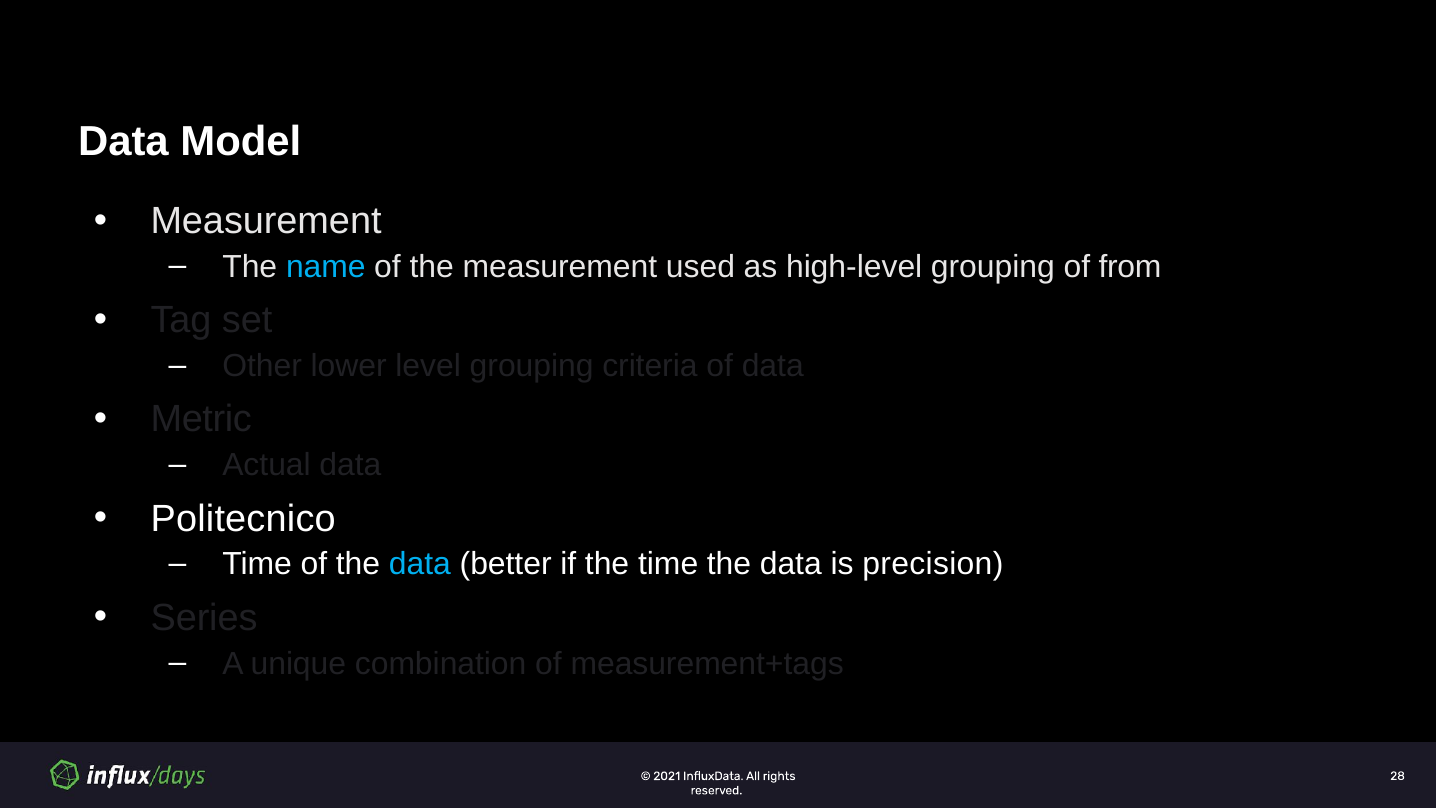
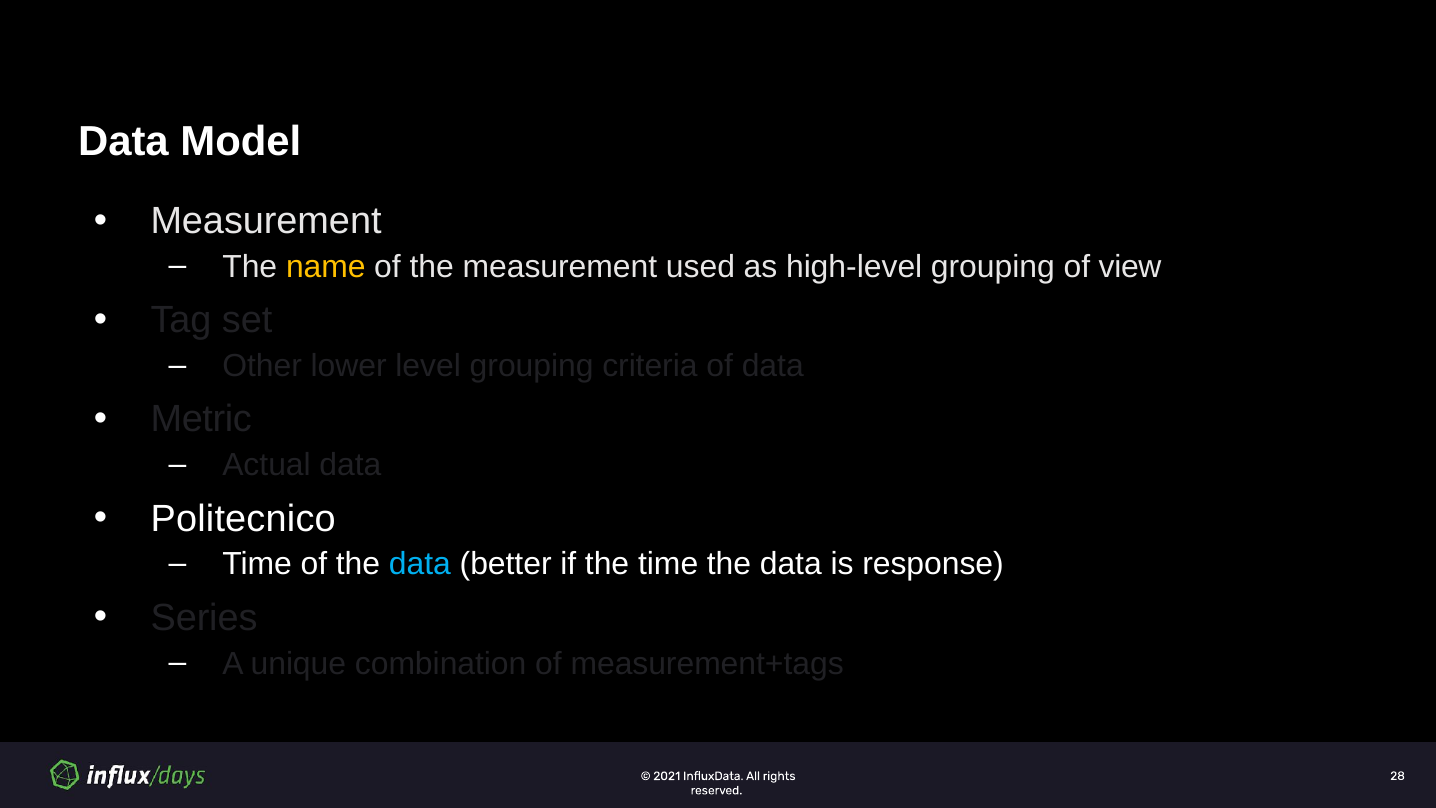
name colour: light blue -> yellow
from: from -> view
precision: precision -> response
